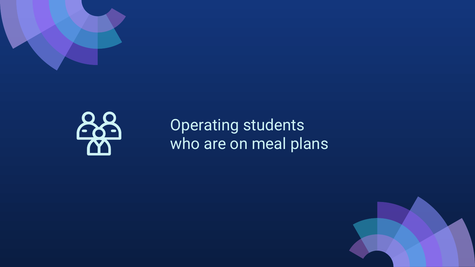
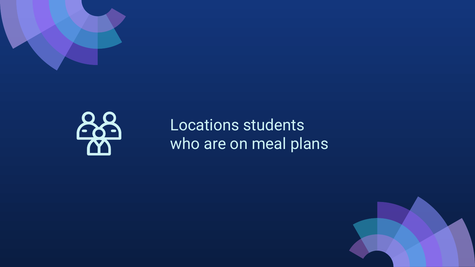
Operating: Operating -> Locations
